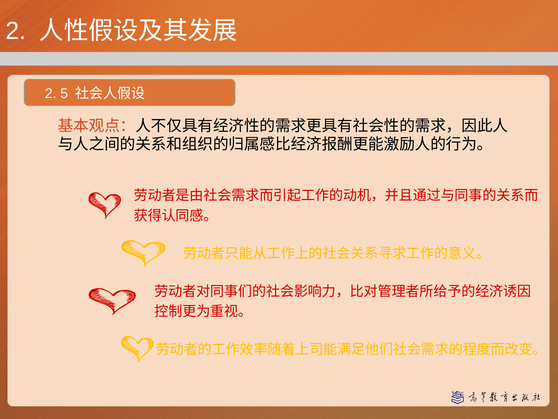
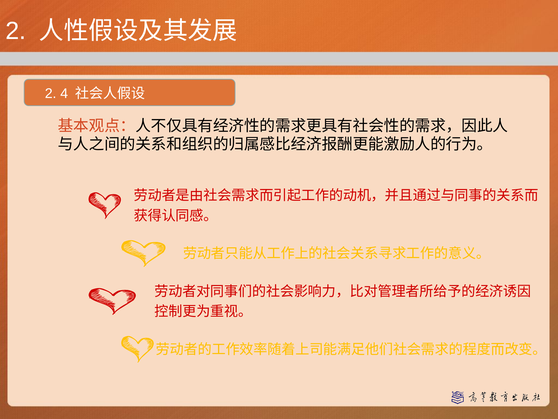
5: 5 -> 4
